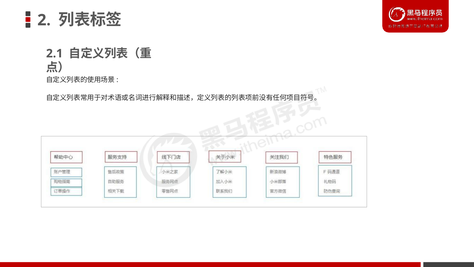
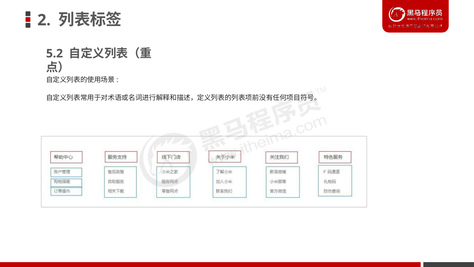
2.1: 2.1 -> 5.2
